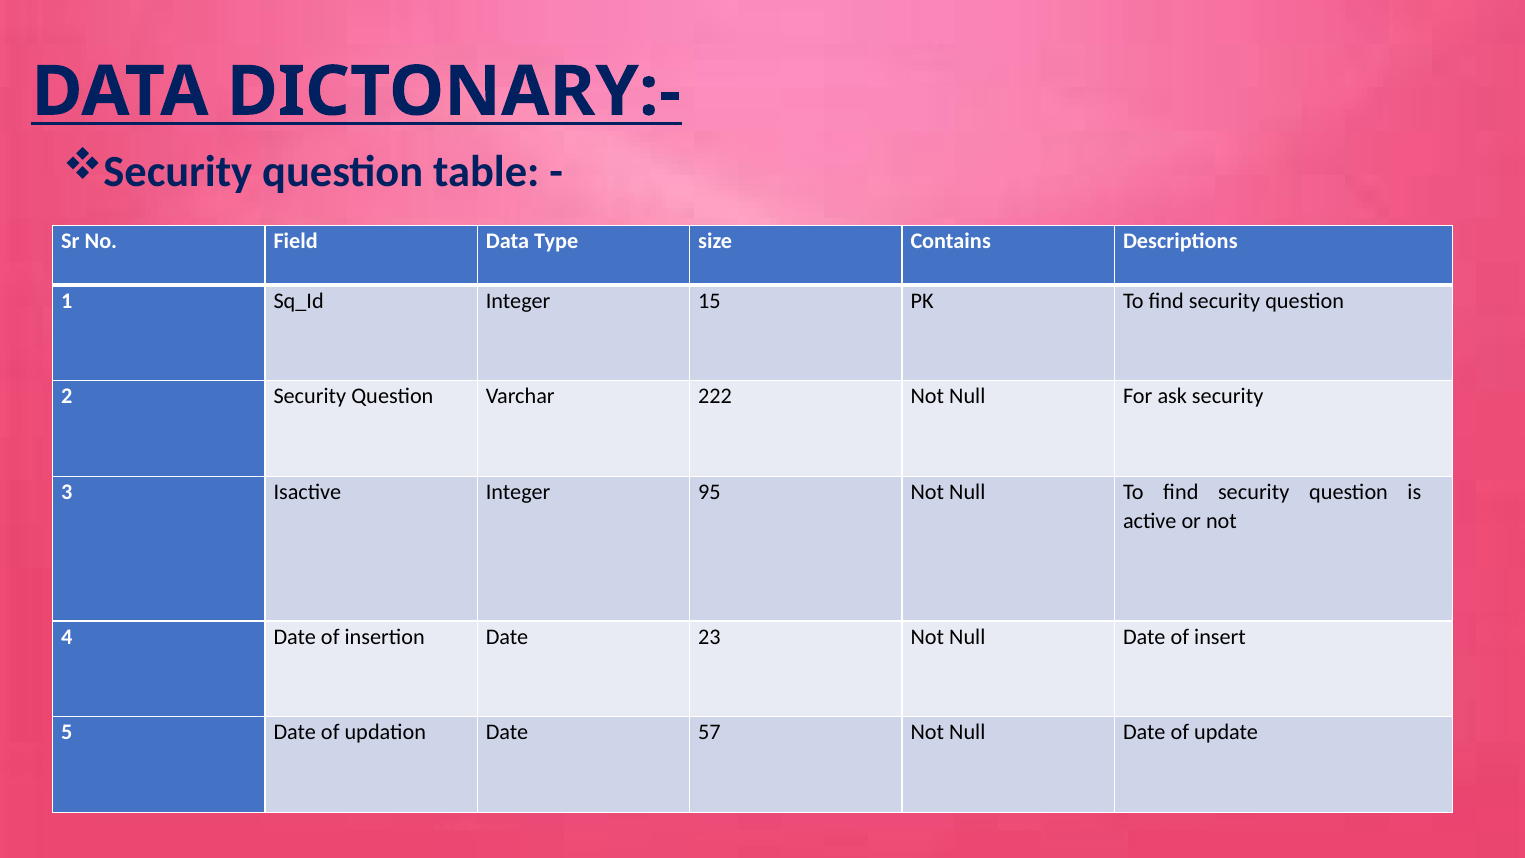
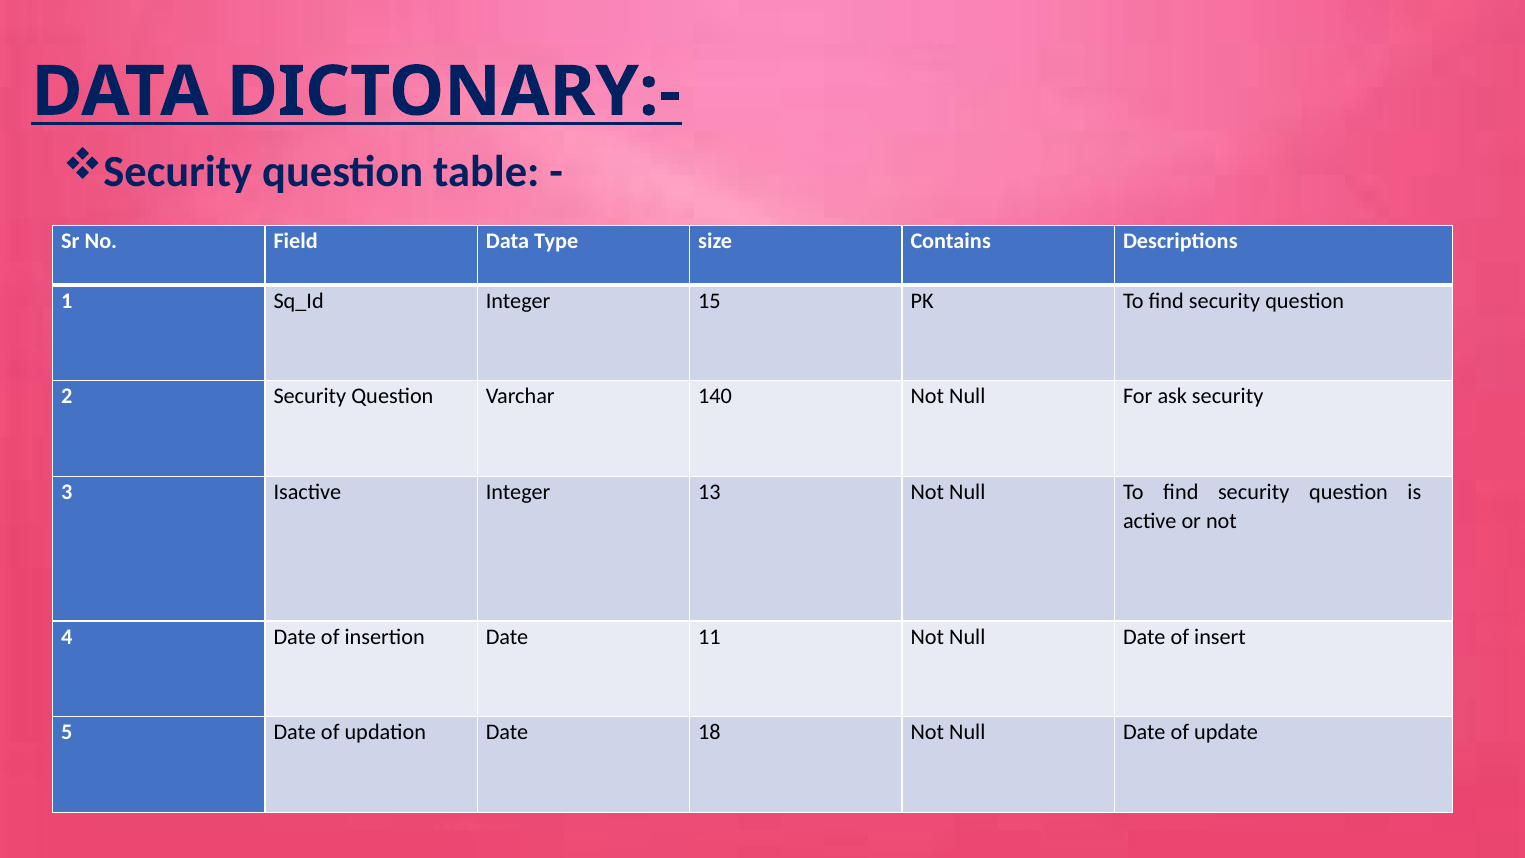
222: 222 -> 140
95: 95 -> 13
23: 23 -> 11
57: 57 -> 18
